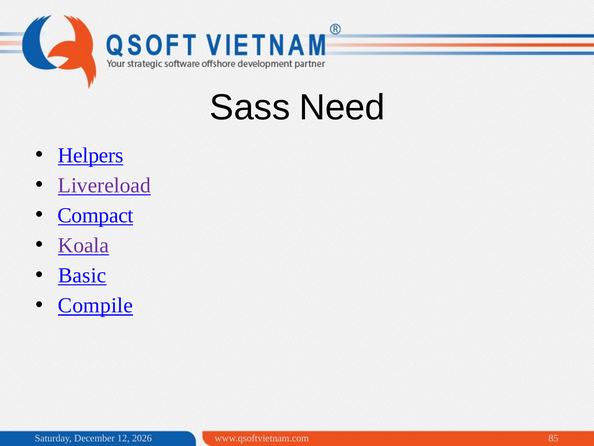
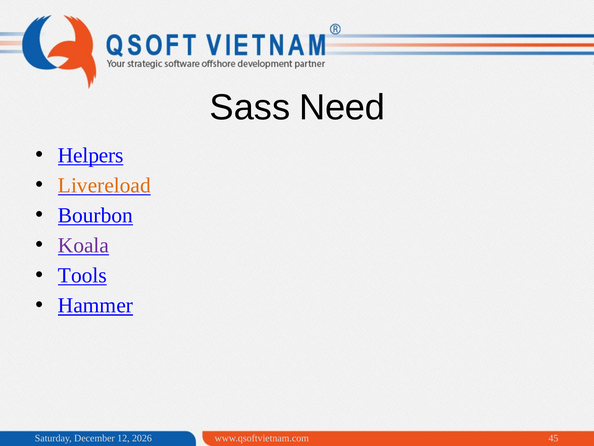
Livereload colour: purple -> orange
Compact: Compact -> Bourbon
Basic: Basic -> Tools
Compile: Compile -> Hammer
85: 85 -> 45
